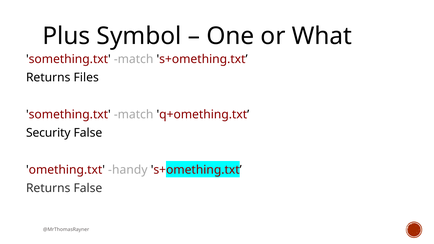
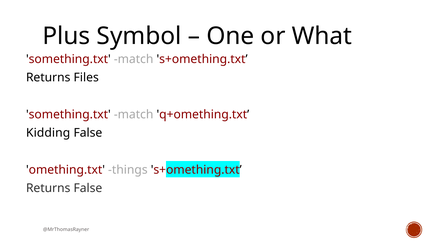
Security: Security -> Kidding
handy: handy -> things
